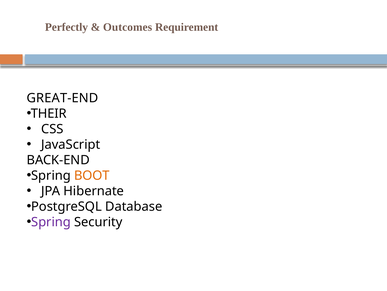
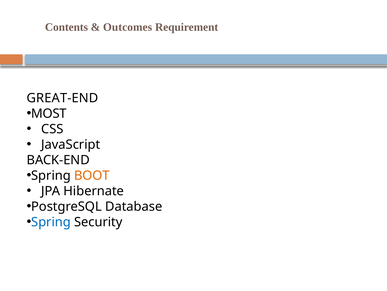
Perfectly: Perfectly -> Contents
THEIR: THEIR -> MOST
Spring at (51, 222) colour: purple -> blue
